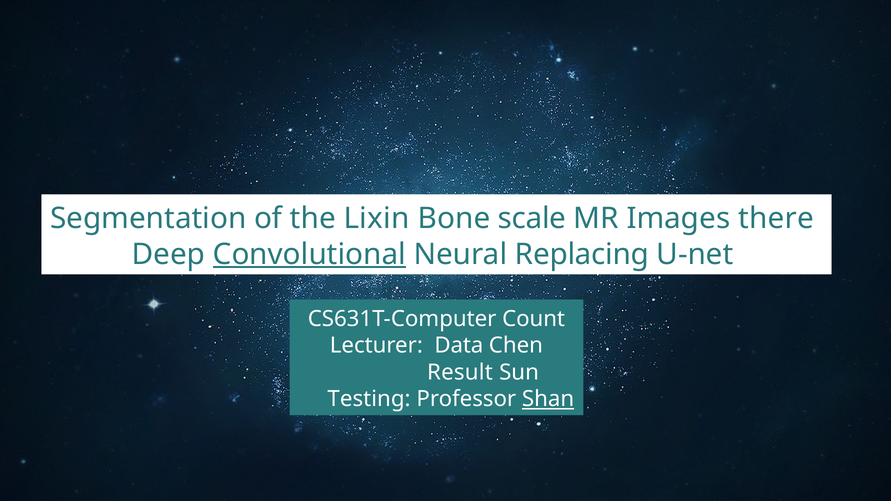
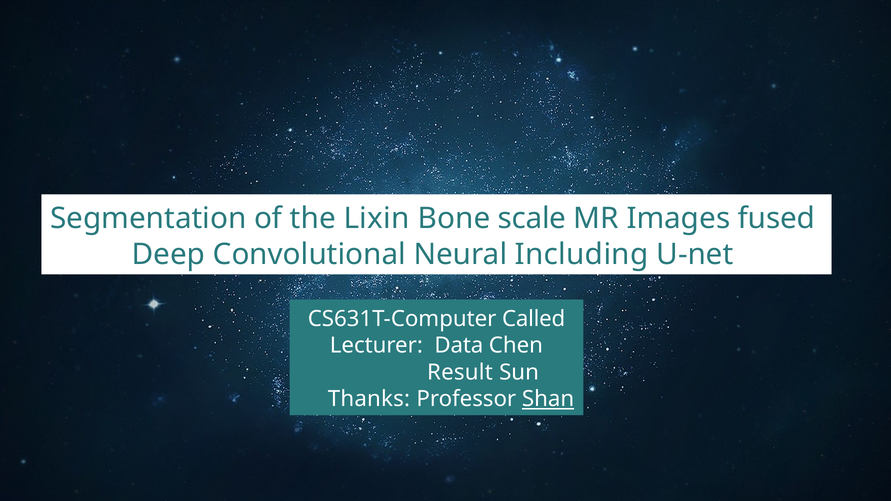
there: there -> fused
Convolutional underline: present -> none
Replacing: Replacing -> Including
Count: Count -> Called
Testing: Testing -> Thanks
